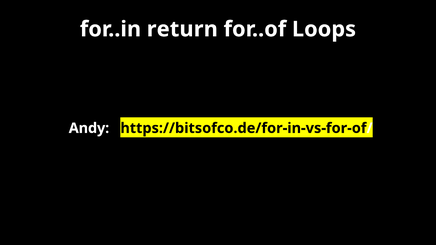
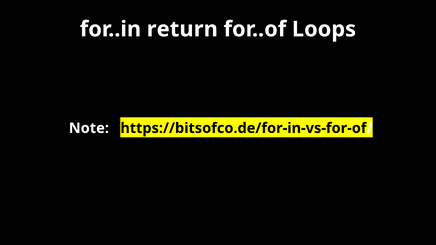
Andy: Andy -> Note
